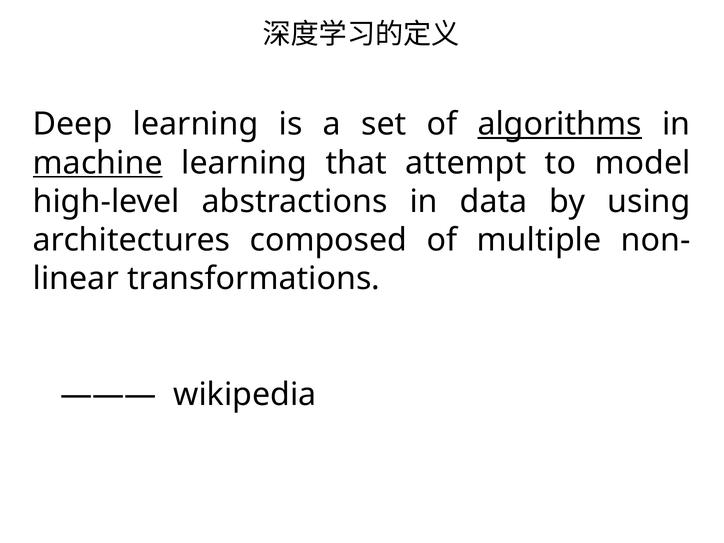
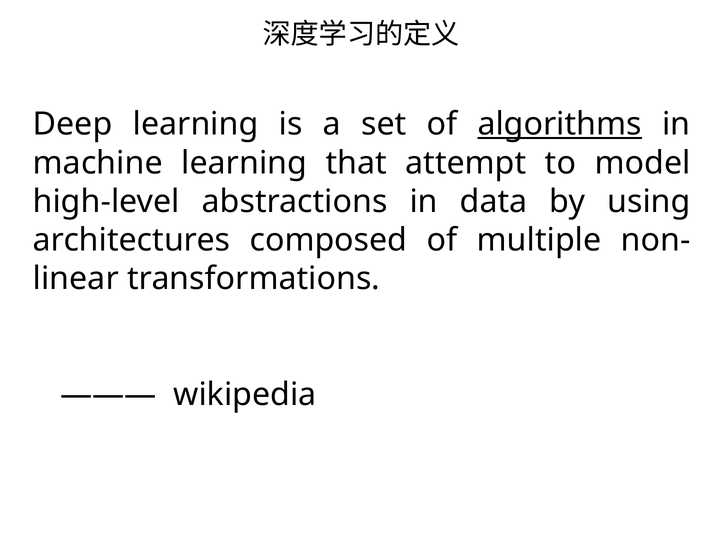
machine underline: present -> none
